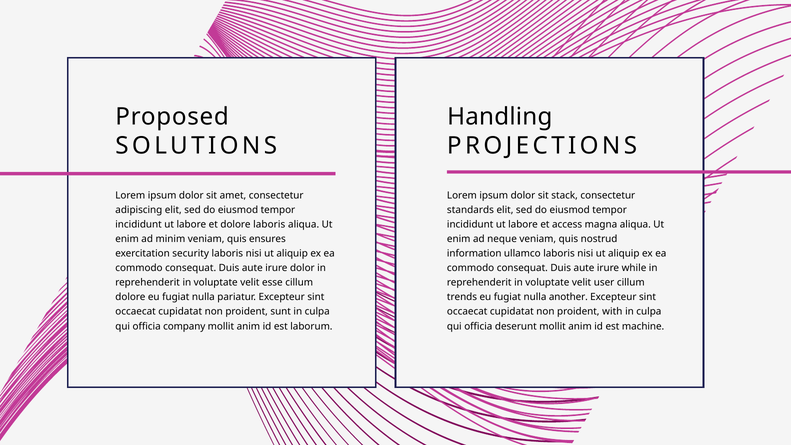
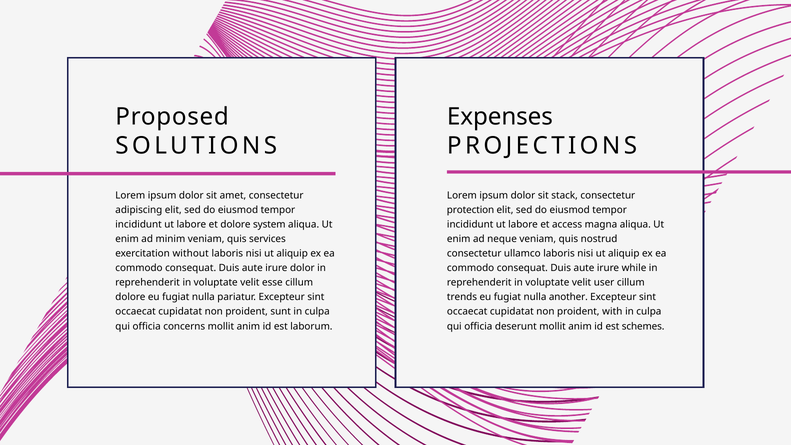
Handling: Handling -> Expenses
standards: standards -> protection
dolore laboris: laboris -> system
ensures: ensures -> services
security: security -> without
information at (474, 254): information -> consectetur
company: company -> concerns
machine: machine -> schemes
